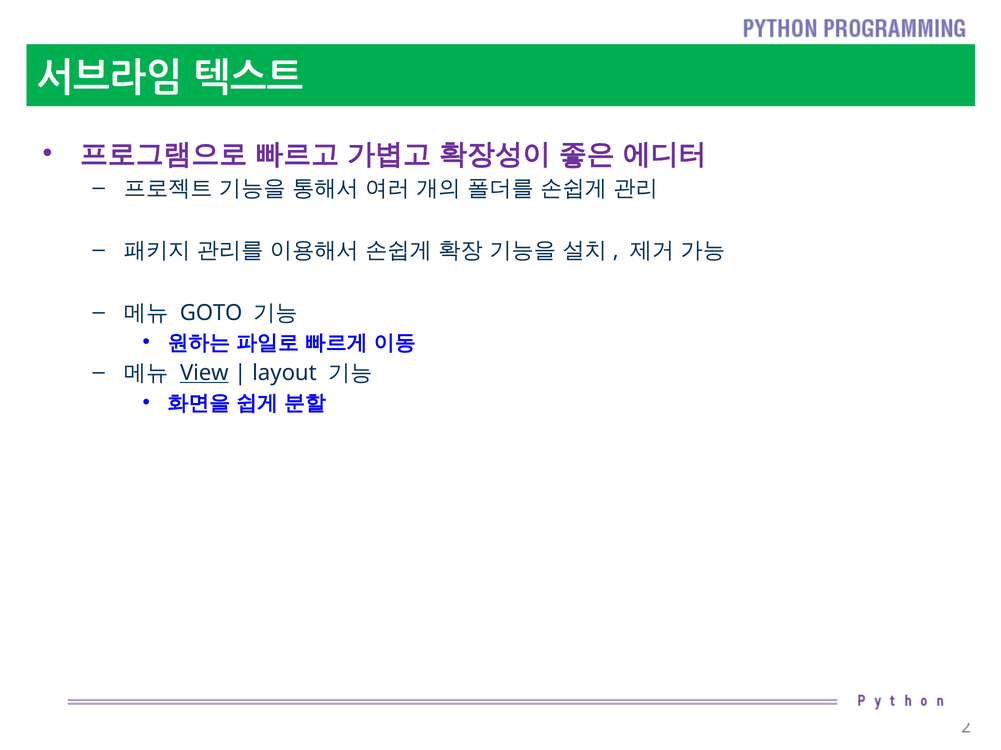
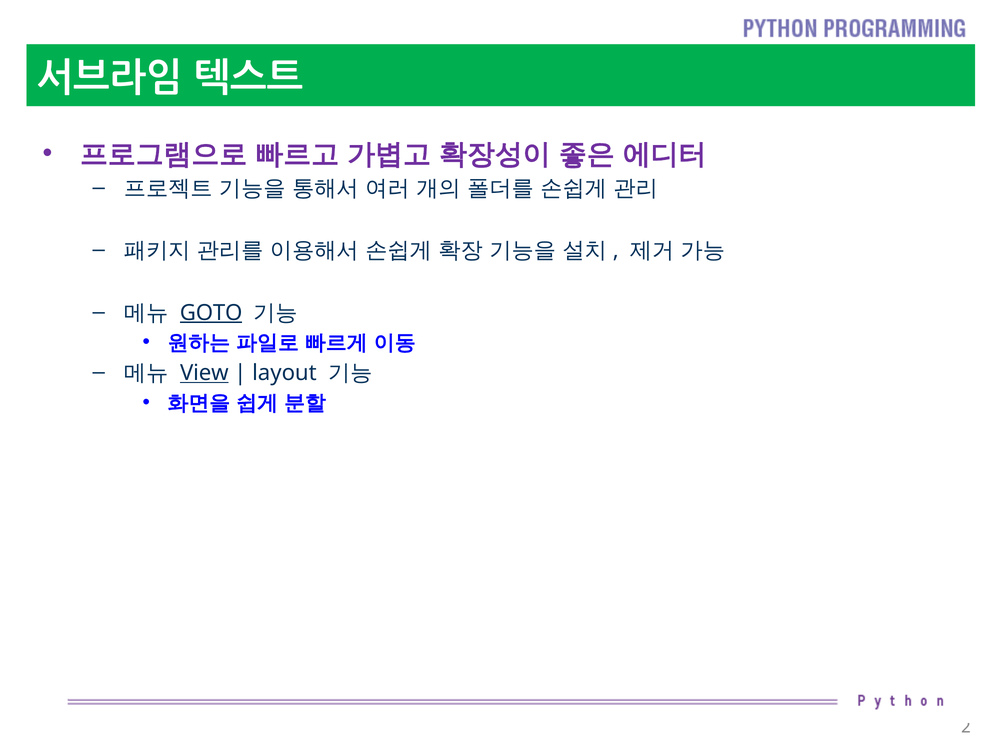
GOTO underline: none -> present
